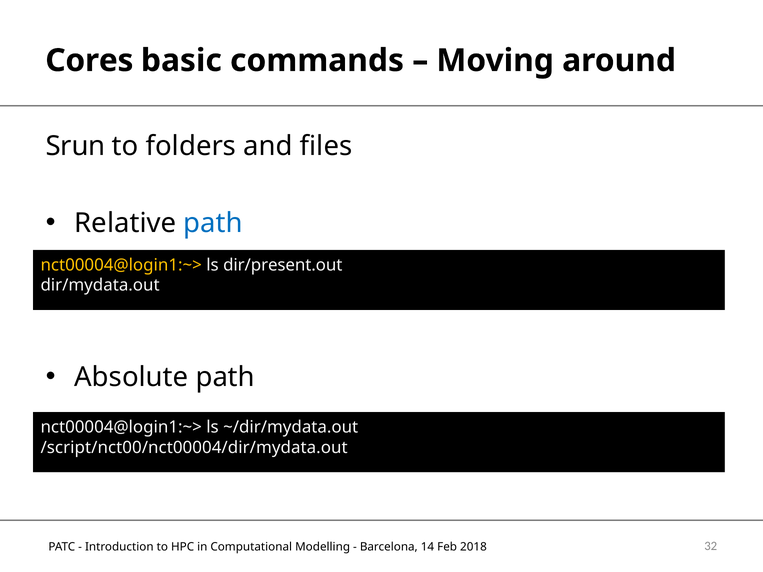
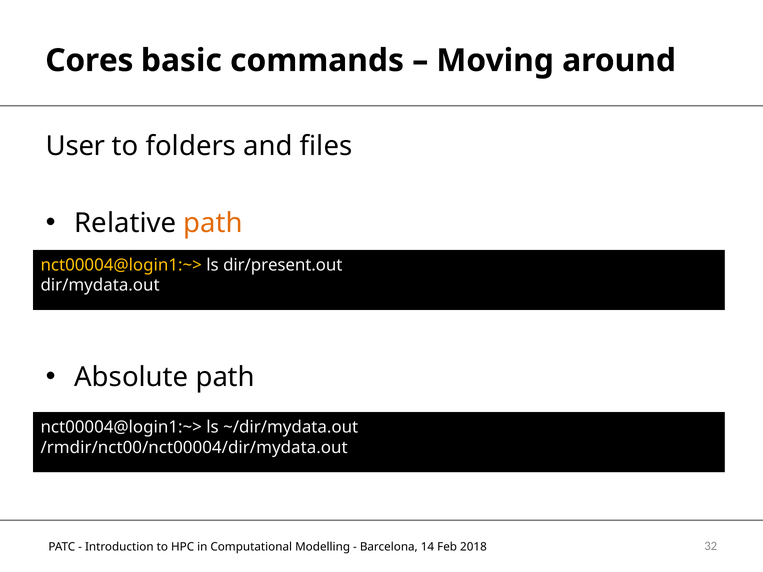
Srun: Srun -> User
path at (213, 223) colour: blue -> orange
/script/nct00/nct00004/dir/mydata.out: /script/nct00/nct00004/dir/mydata.out -> /rmdir/nct00/nct00004/dir/mydata.out
